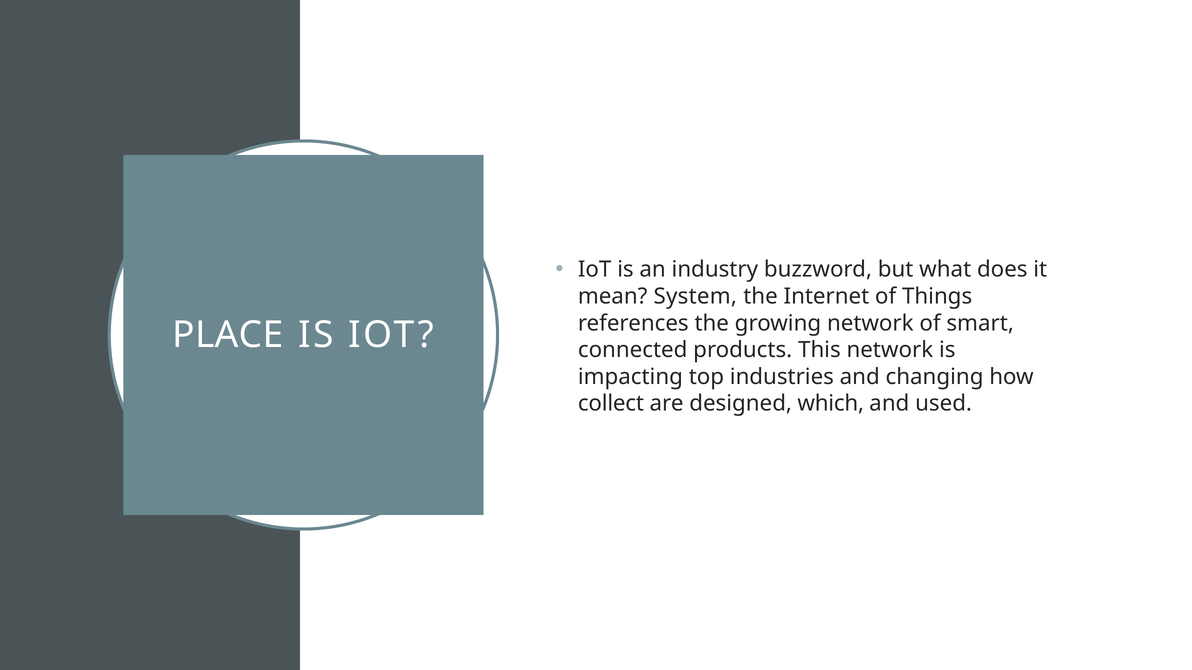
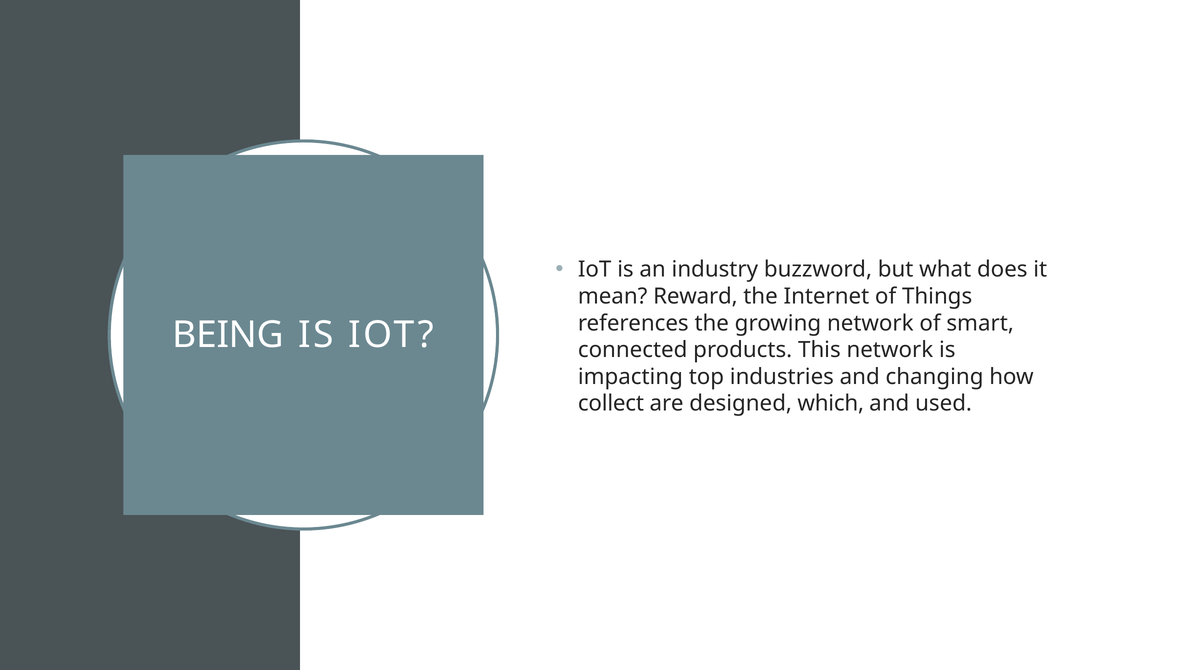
System: System -> Reward
PLACE: PLACE -> BEING
